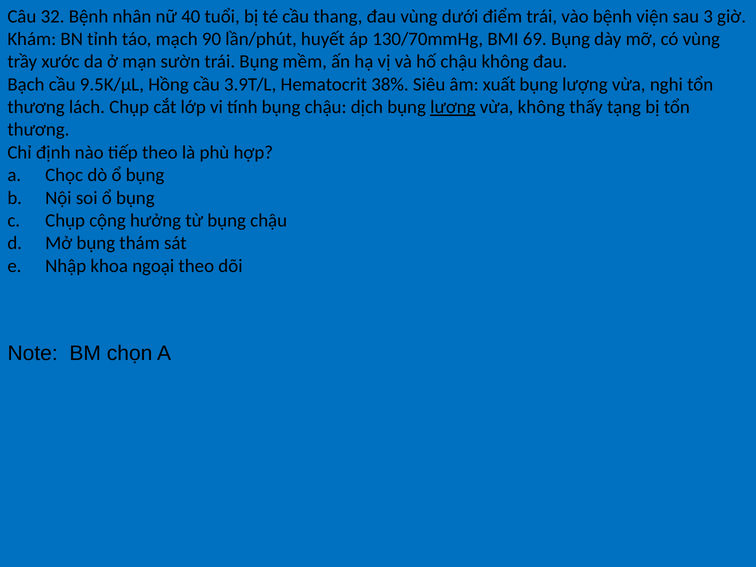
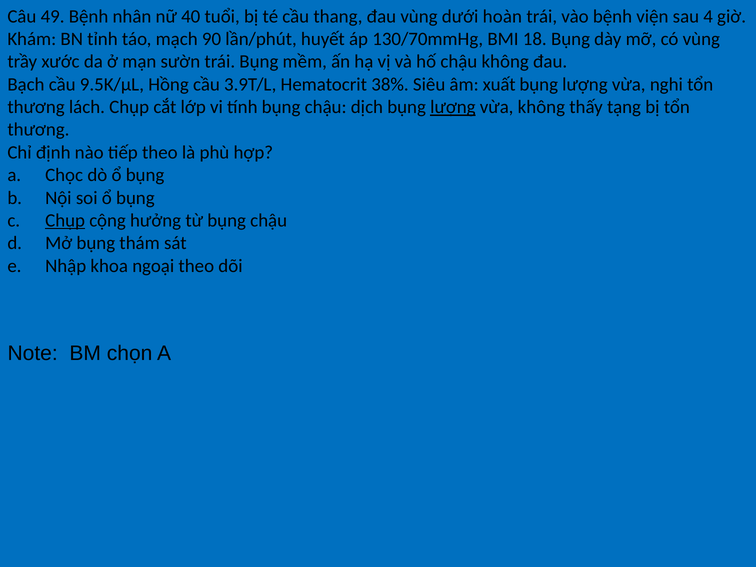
32: 32 -> 49
điểm: điểm -> hoàn
3: 3 -> 4
69: 69 -> 18
Chụp at (65, 220) underline: none -> present
